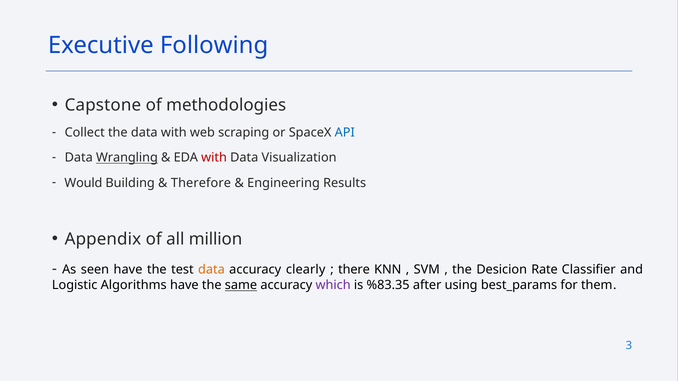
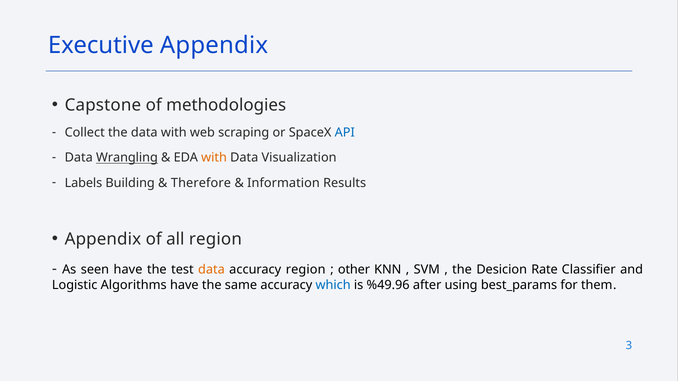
Executive Following: Following -> Appendix
with at (214, 158) colour: red -> orange
Would: Would -> Labels
Engineering: Engineering -> Information
all million: million -> region
accuracy clearly: clearly -> region
there: there -> other
same underline: present -> none
which colour: purple -> blue
%83.35: %83.35 -> %49.96
